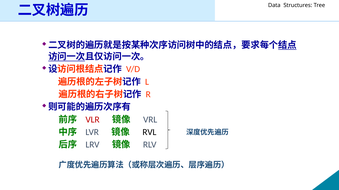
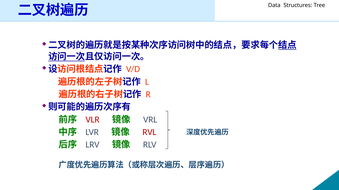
RVL colour: black -> red
